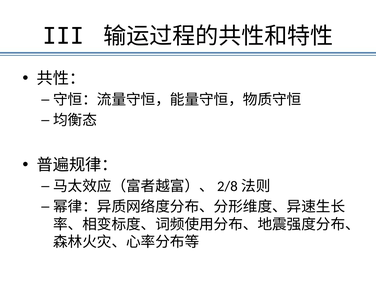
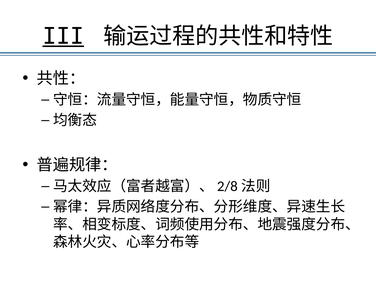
III underline: none -> present
